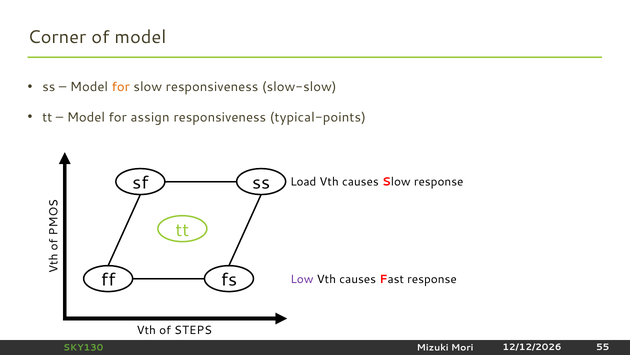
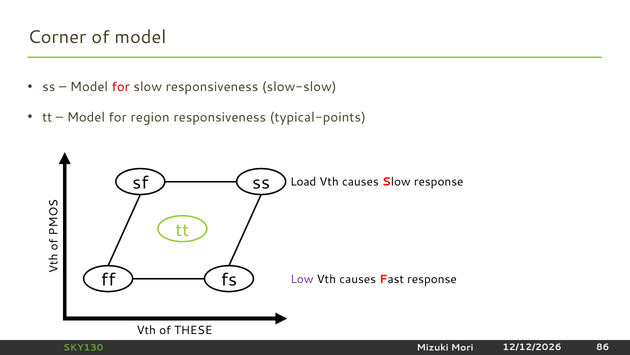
for at (121, 87) colour: orange -> red
assign: assign -> region
STEPS: STEPS -> THESE
55: 55 -> 86
